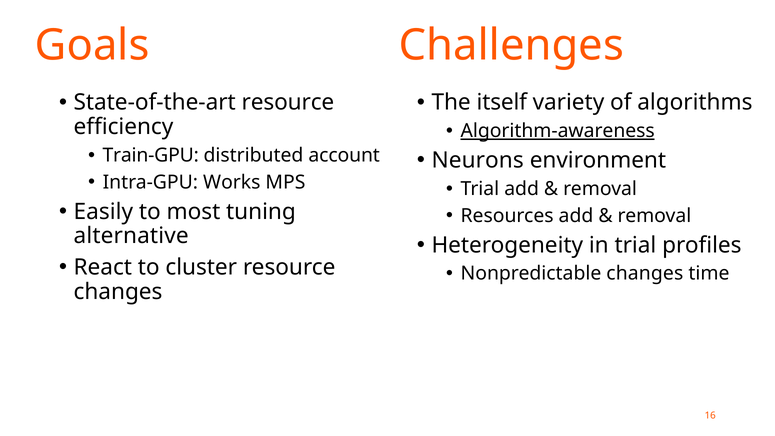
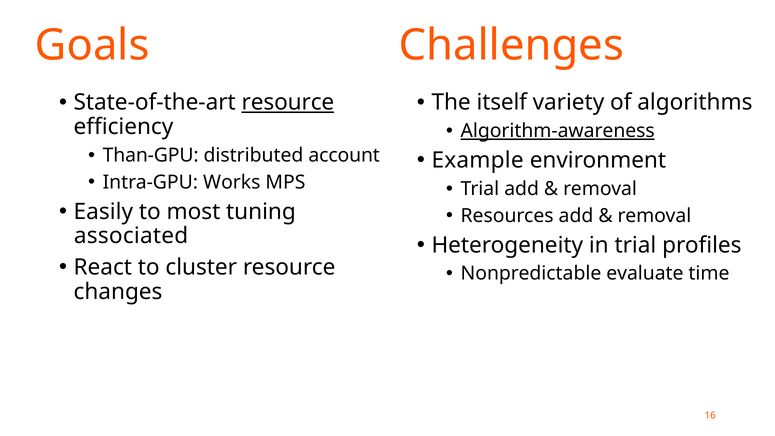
resource at (288, 102) underline: none -> present
Train-GPU: Train-GPU -> Than-GPU
Neurons: Neurons -> Example
alternative: alternative -> associated
Nonpredictable changes: changes -> evaluate
